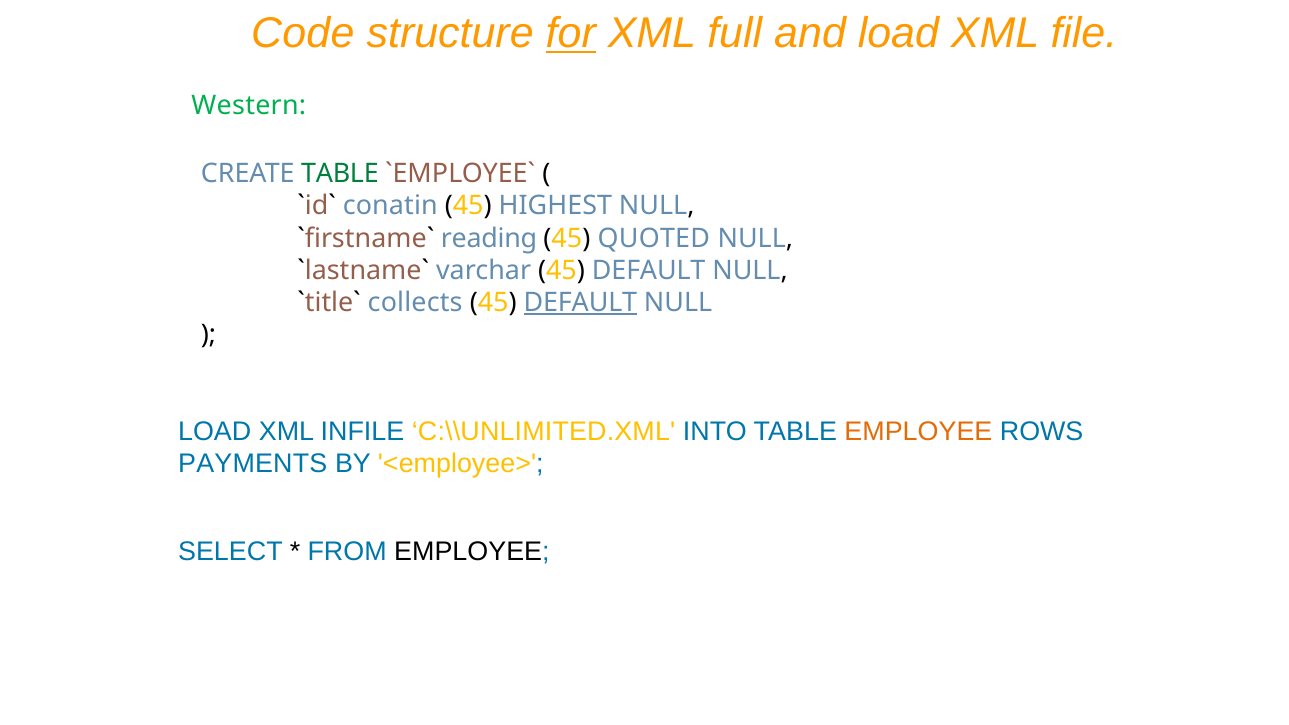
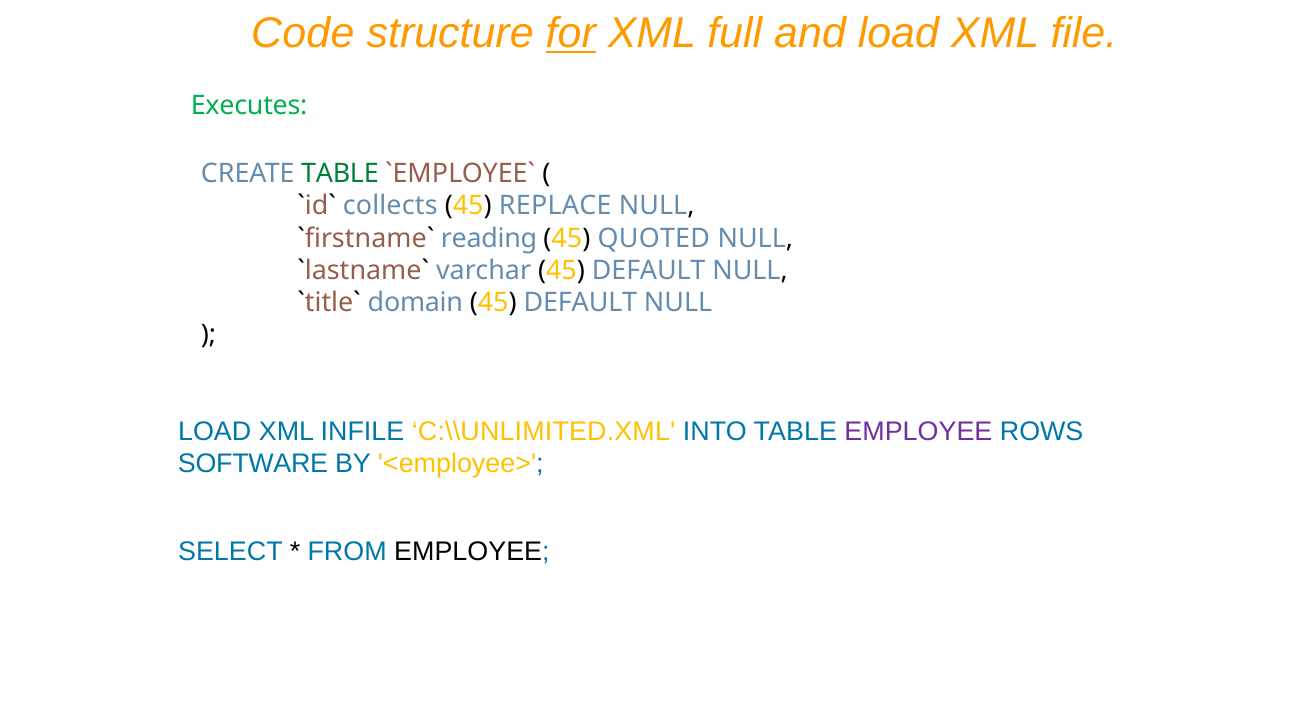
Western: Western -> Executes
conatin: conatin -> collects
HIGHEST: HIGHEST -> REPLACE
collects: collects -> domain
DEFAULT at (580, 303) underline: present -> none
EMPLOYEE at (918, 431) colour: orange -> purple
PAYMENTS: PAYMENTS -> SOFTWARE
